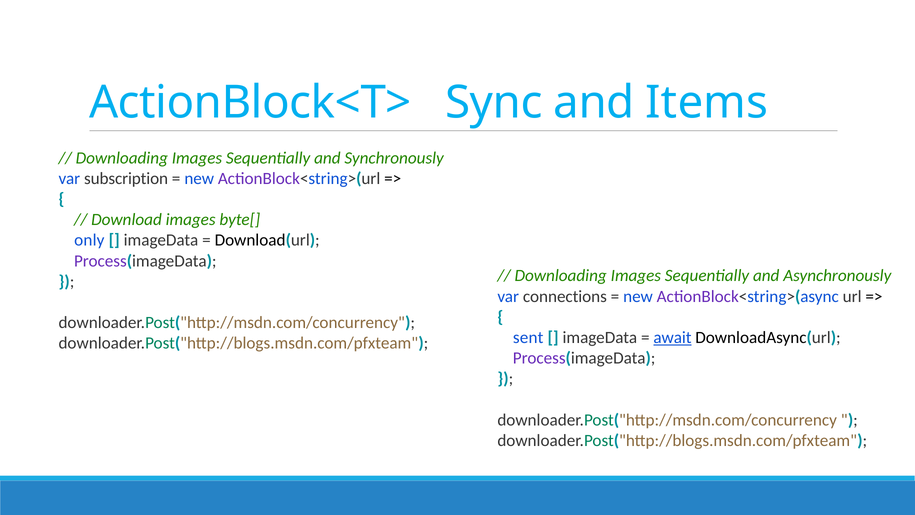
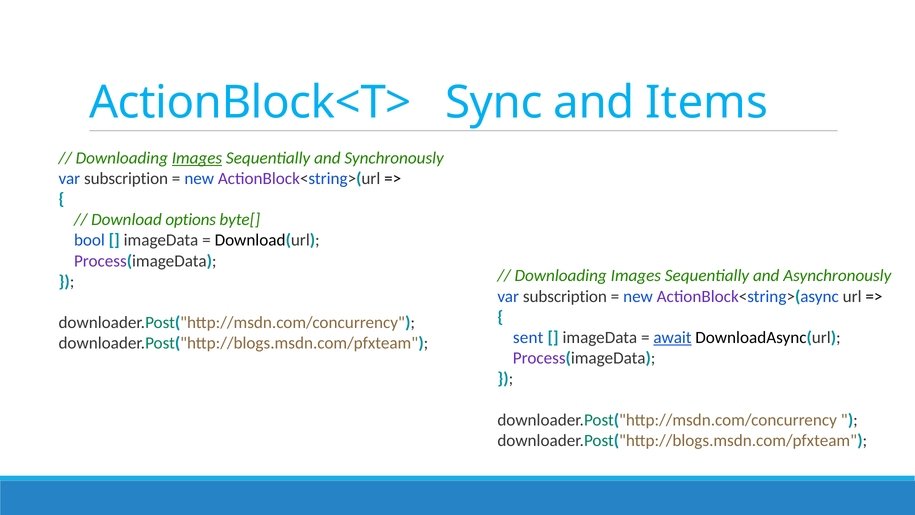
Images at (197, 158) underline: none -> present
Download images: images -> options
only: only -> bool
connections at (565, 296): connections -> subscription
